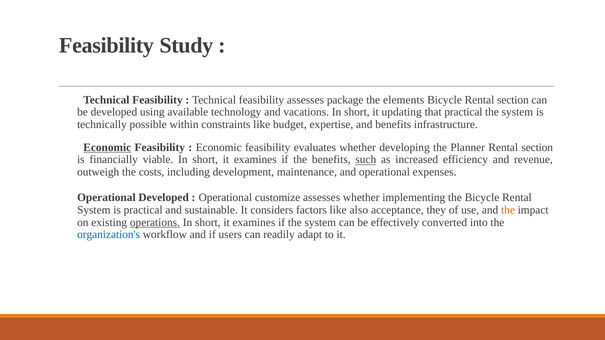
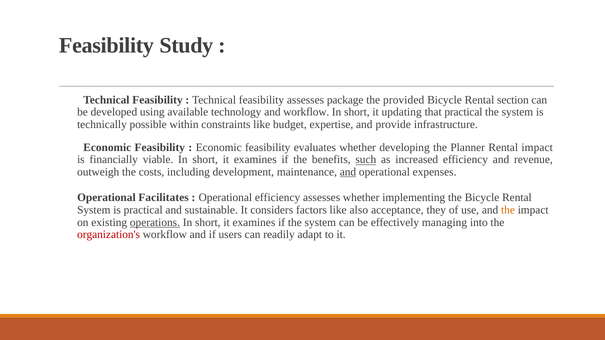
elements: elements -> provided
and vacations: vacations -> workflow
and benefits: benefits -> provide
Economic at (107, 148) underline: present -> none
section at (537, 148): section -> impact
and at (348, 172) underline: none -> present
Operational Developed: Developed -> Facilitates
Operational customize: customize -> efficiency
converted: converted -> managing
organization's colour: blue -> red
